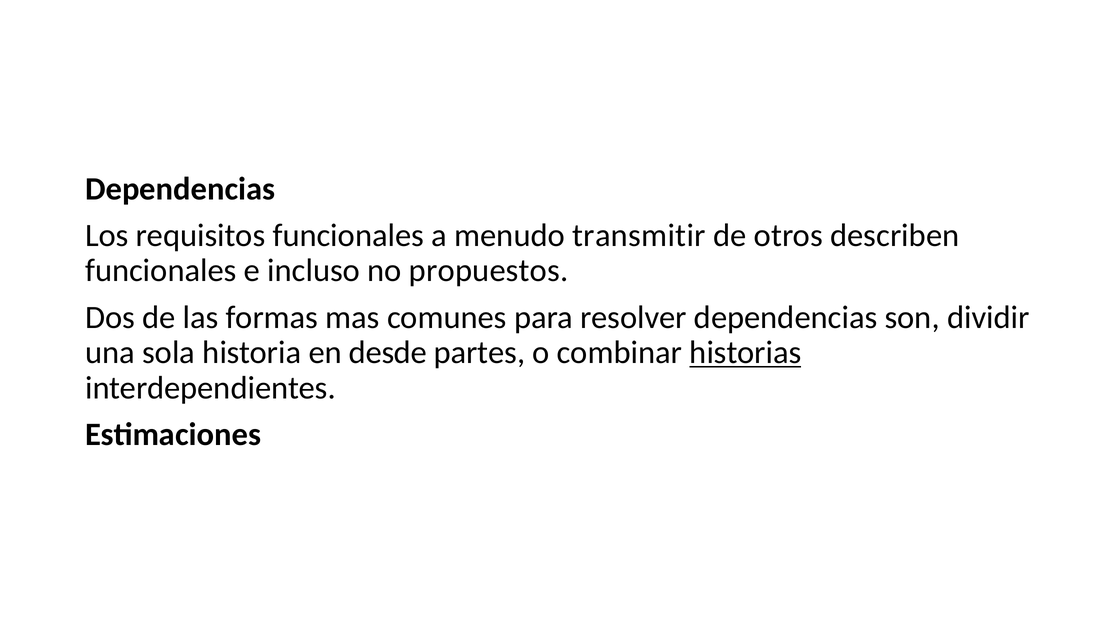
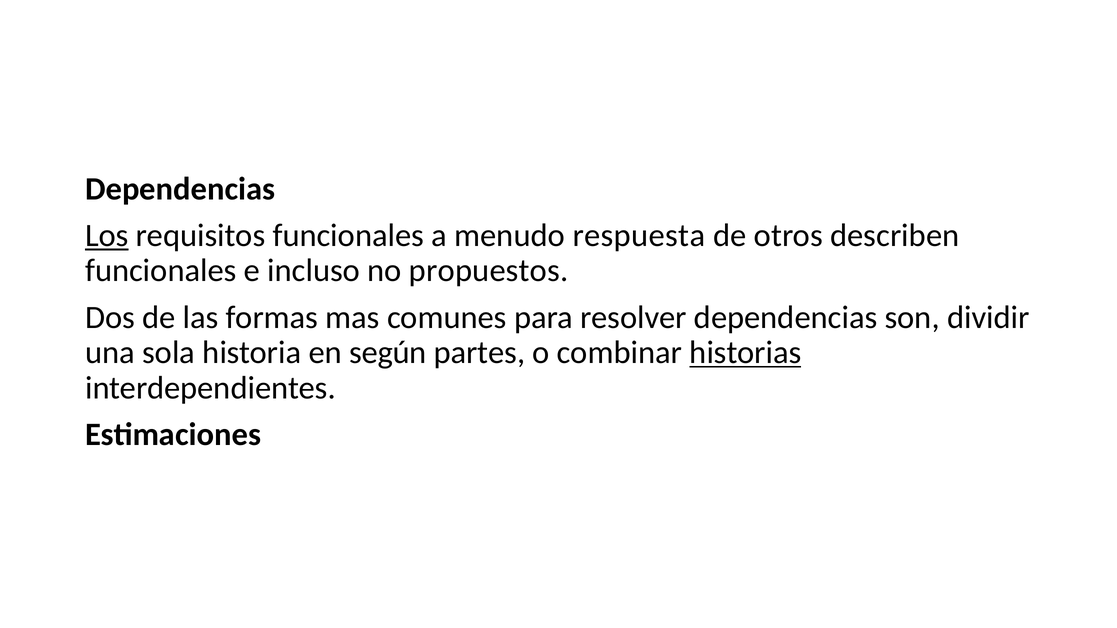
Los underline: none -> present
transmitir: transmitir -> respuesta
desde: desde -> según
